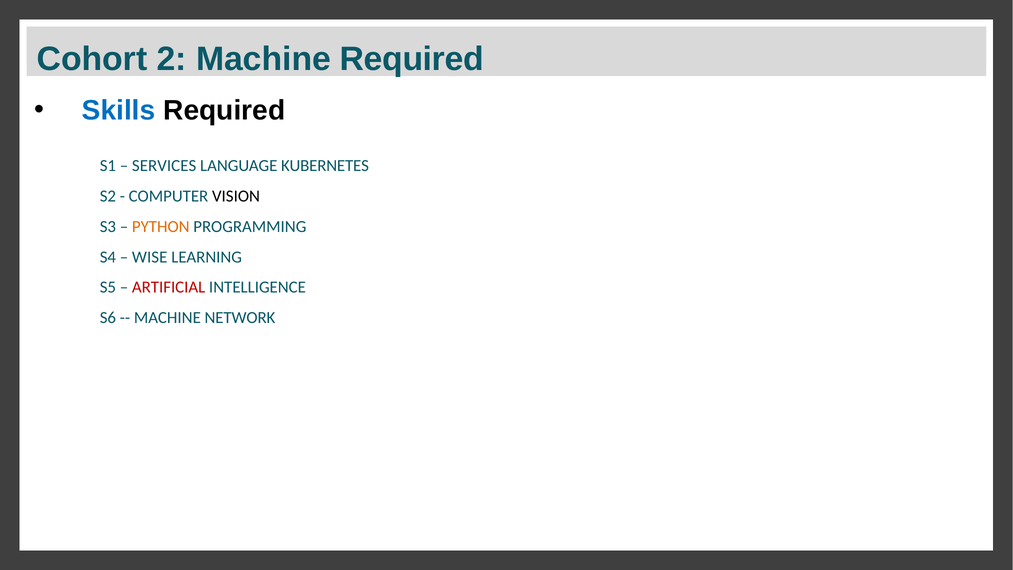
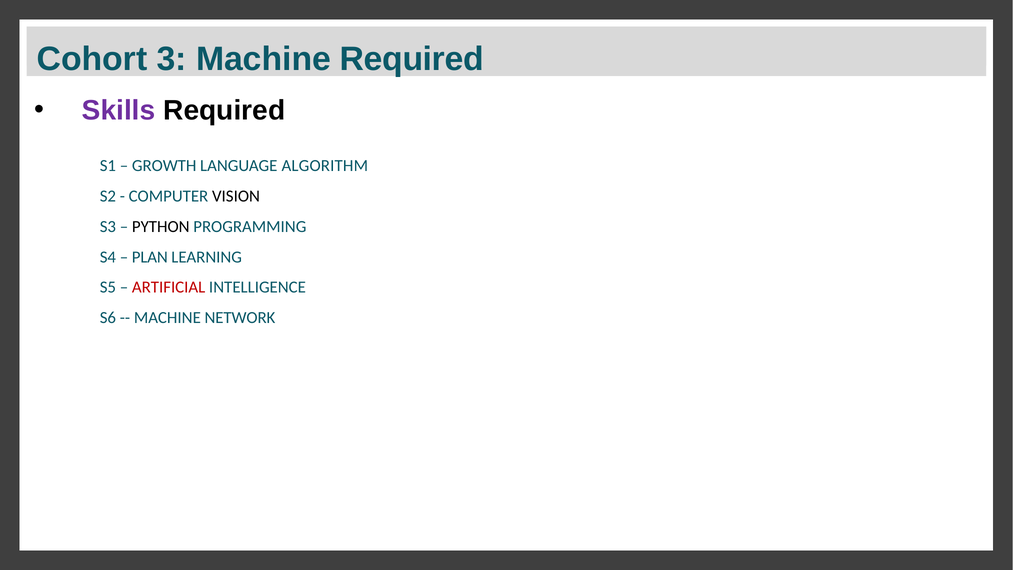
2: 2 -> 3
Skills colour: blue -> purple
SERVICES: SERVICES -> GROWTH
KUBERNETES: KUBERNETES -> ALGORITHM
PYTHON colour: orange -> black
WISE: WISE -> PLAN
